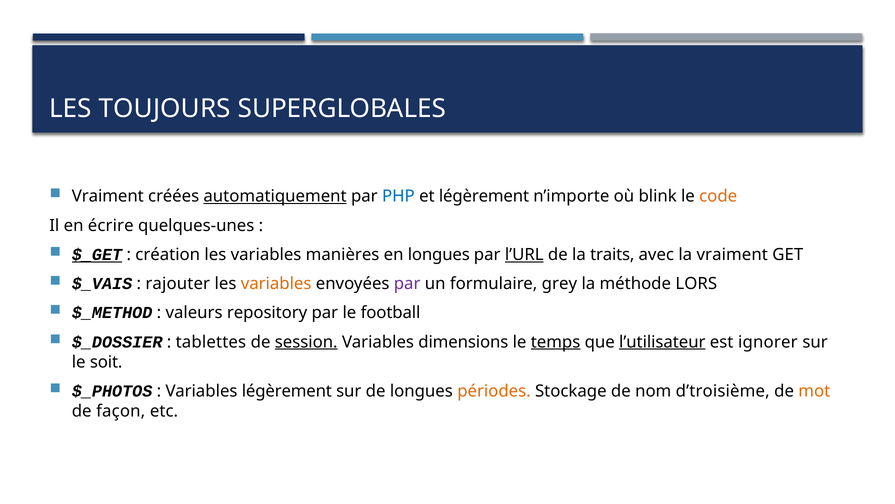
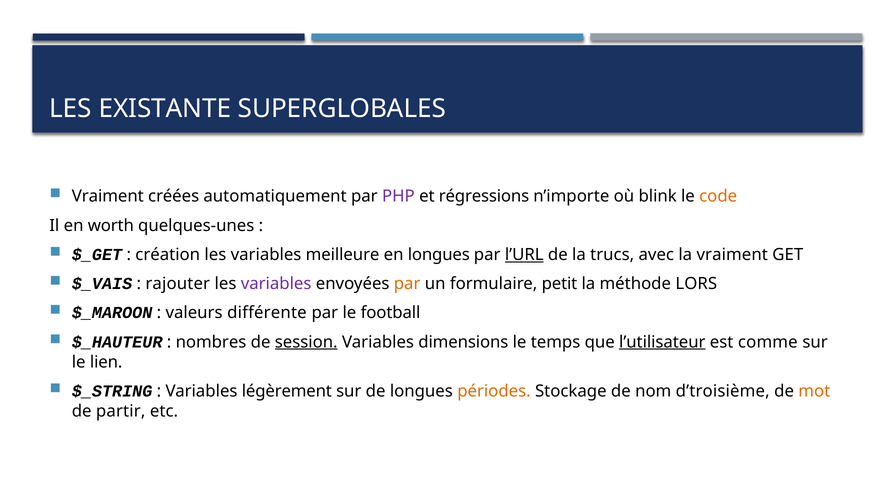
TOUJOURS: TOUJOURS -> EXISTANTE
automatiquement underline: present -> none
PHP colour: blue -> purple
et légèrement: légèrement -> régressions
écrire: écrire -> worth
$_GET underline: present -> none
manières: manières -> meilleure
traits: traits -> trucs
variables at (276, 283) colour: orange -> purple
par at (407, 283) colour: purple -> orange
grey: grey -> petit
$_METHOD: $_METHOD -> $_MAROON
repository: repository -> différente
$_DOSSIER: $_DOSSIER -> $_HAUTEUR
tablettes: tablettes -> nombres
temps underline: present -> none
ignorer: ignorer -> comme
soit: soit -> lien
$_PHOTOS: $_PHOTOS -> $_STRING
façon: façon -> partir
